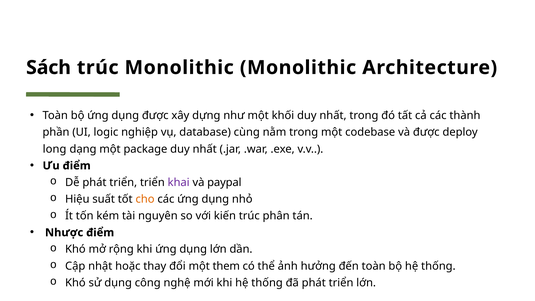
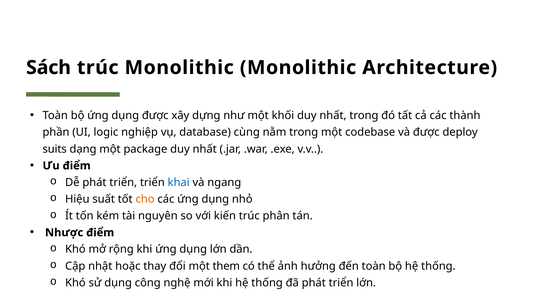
long: long -> suits
khai colour: purple -> blue
paypal: paypal -> ngang
